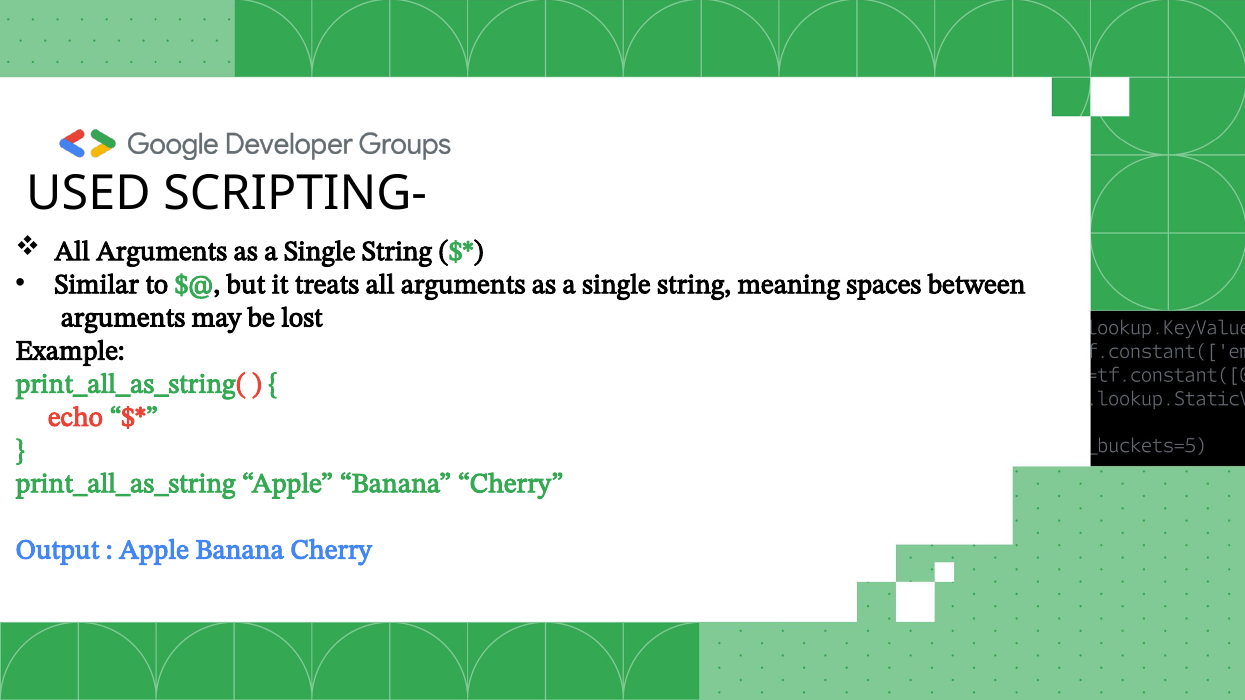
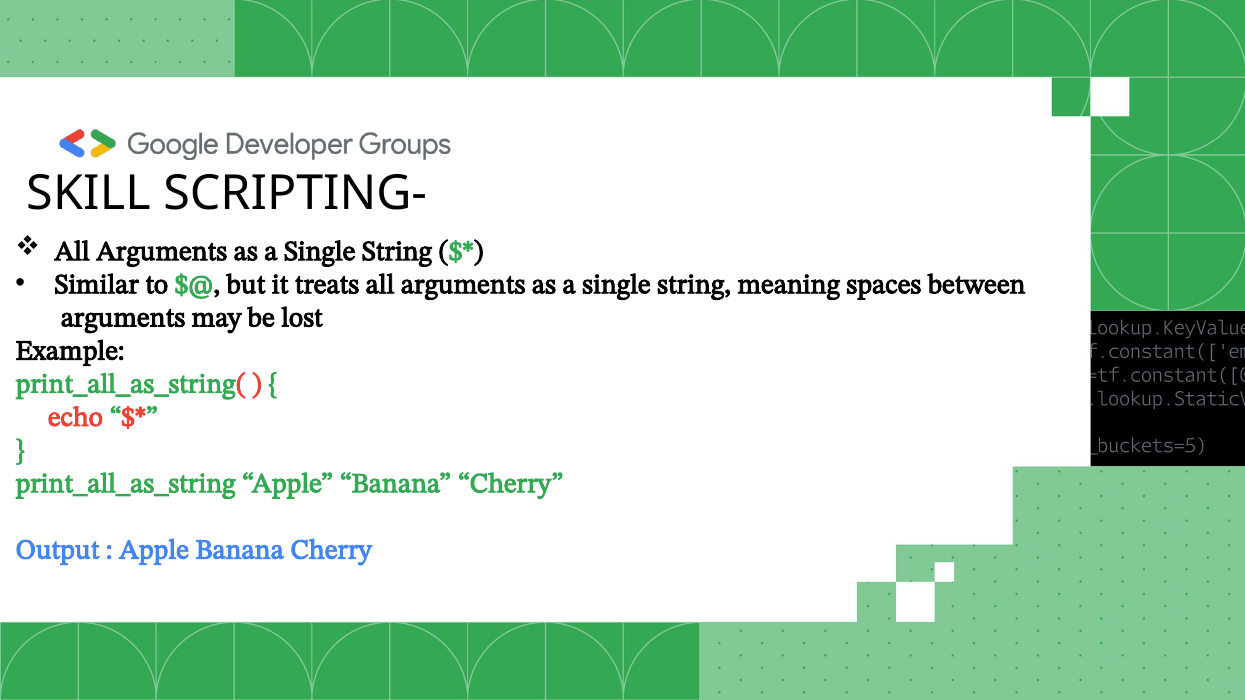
USED: USED -> SKILL
